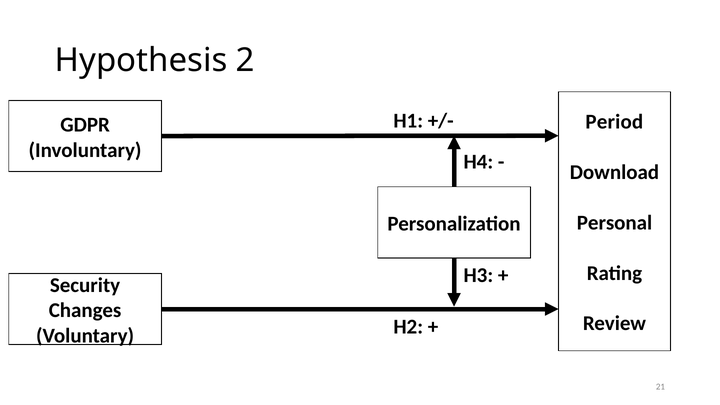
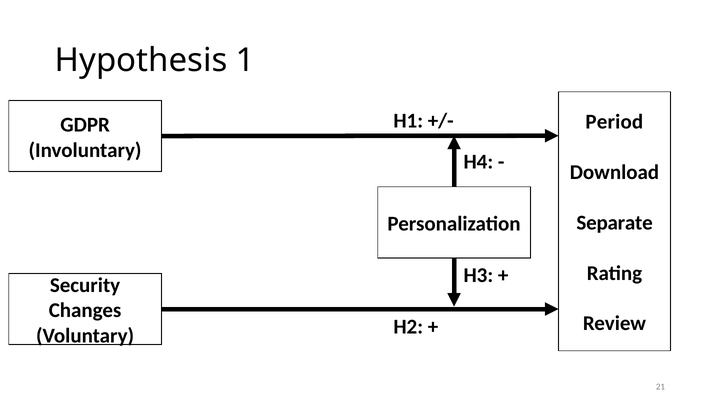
2: 2 -> 1
Personal: Personal -> Separate
